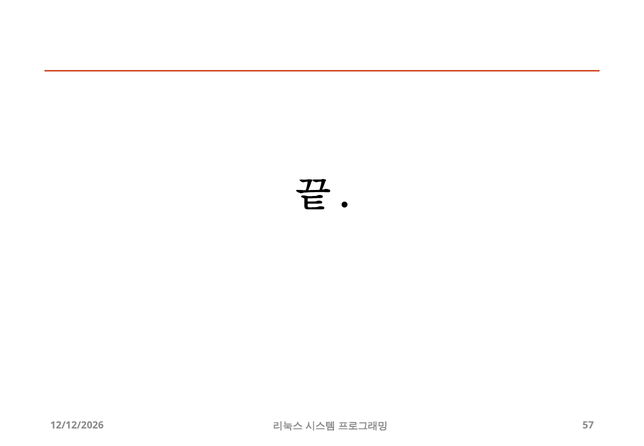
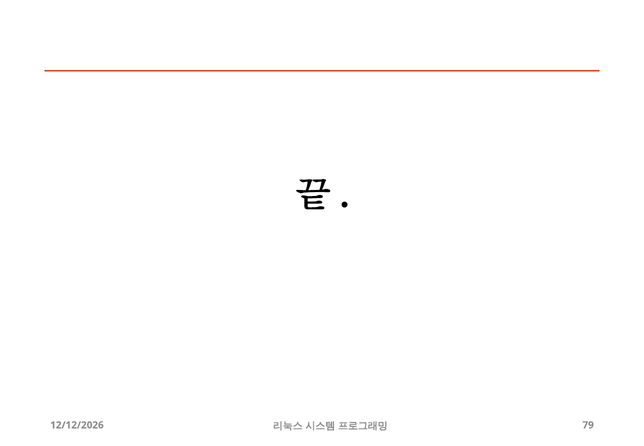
57: 57 -> 79
